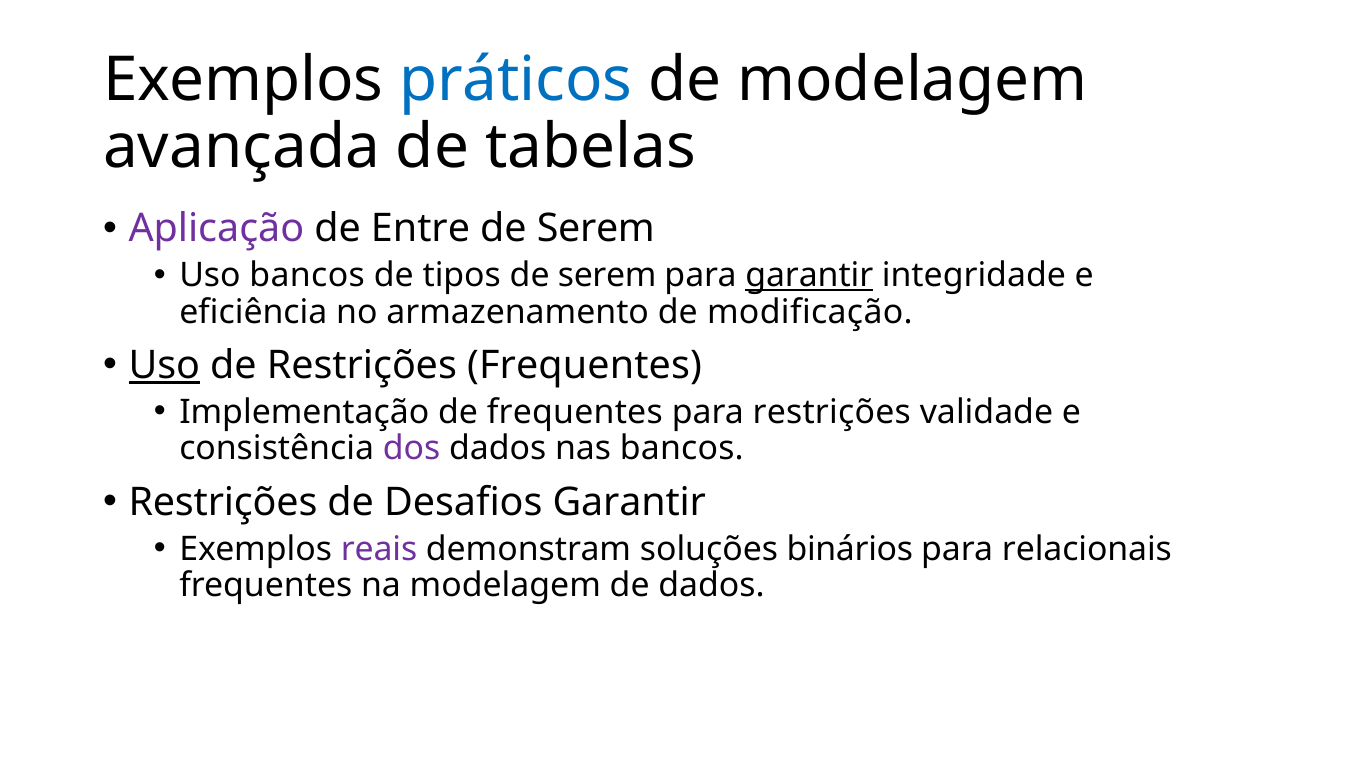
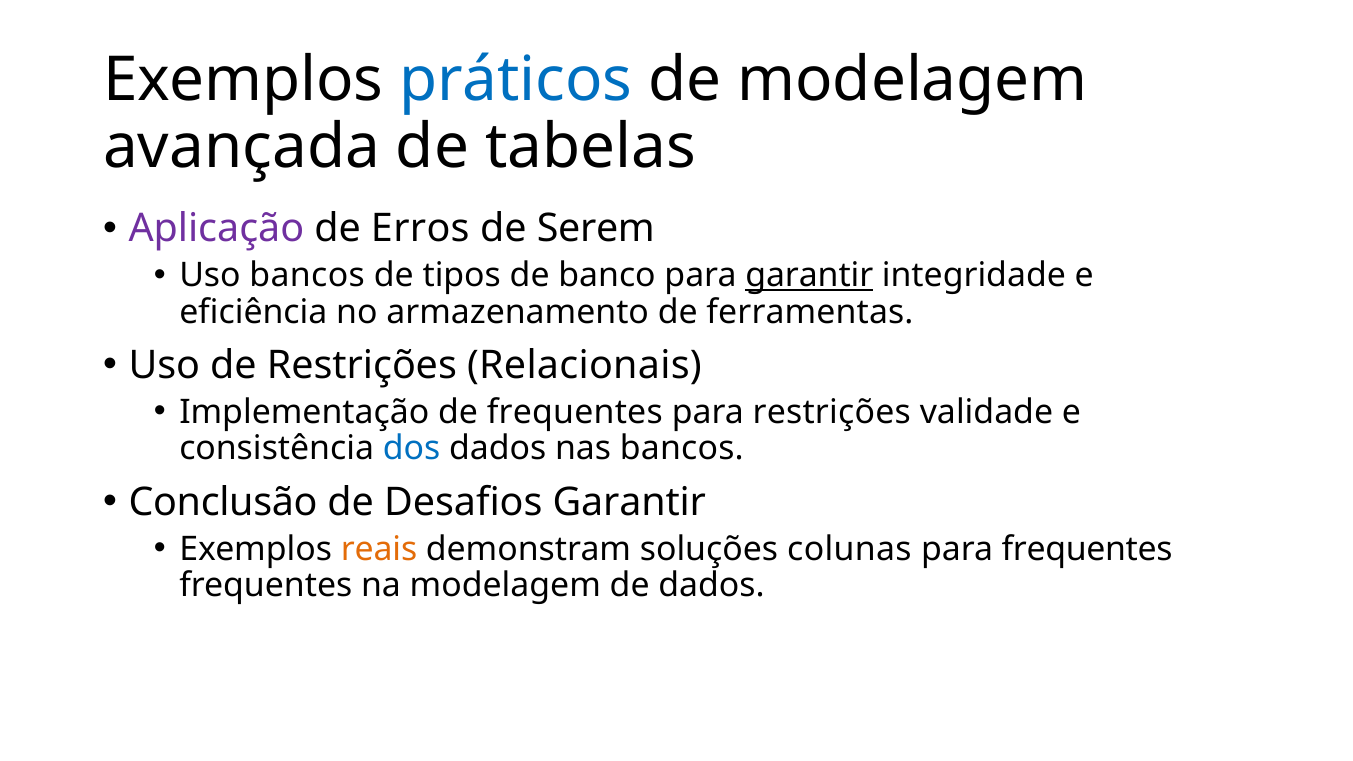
Entre: Entre -> Erros
tipos de serem: serem -> banco
modificação: modificação -> ferramentas
Uso at (164, 366) underline: present -> none
Restrições Frequentes: Frequentes -> Relacionais
dos colour: purple -> blue
Restrições at (223, 502): Restrições -> Conclusão
reais colour: purple -> orange
binários: binários -> colunas
para relacionais: relacionais -> frequentes
